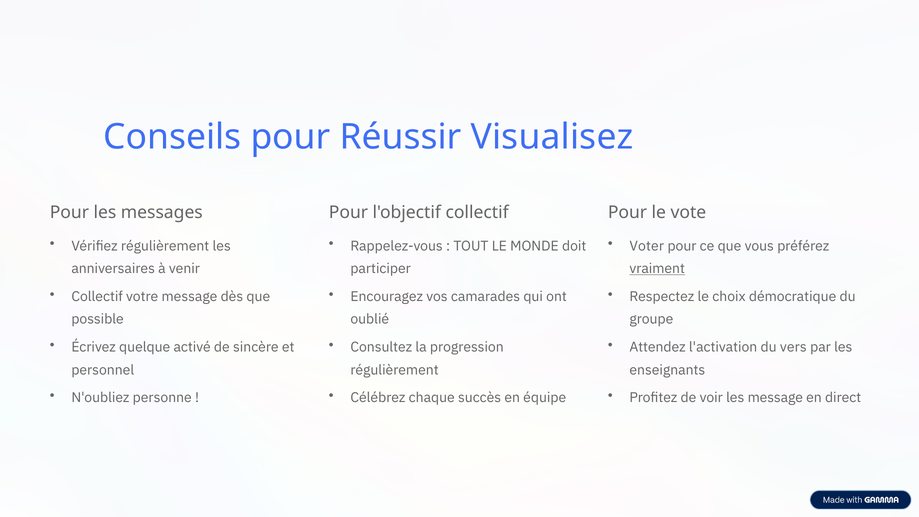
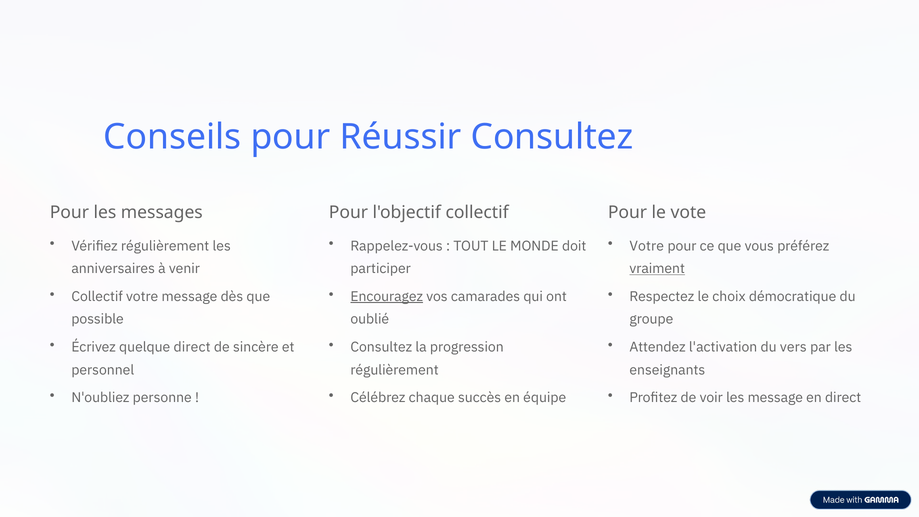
Réussir Visualisez: Visualisez -> Consultez
Voter at (647, 246): Voter -> Votre
Encouragez underline: none -> present
quelque activé: activé -> direct
